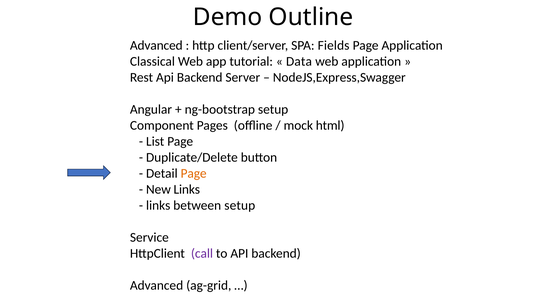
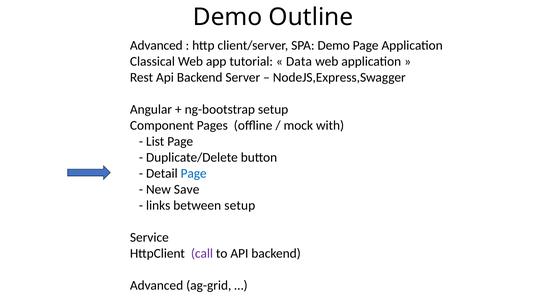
SPA Fields: Fields -> Demo
html: html -> with
Page at (194, 174) colour: orange -> blue
New Links: Links -> Save
